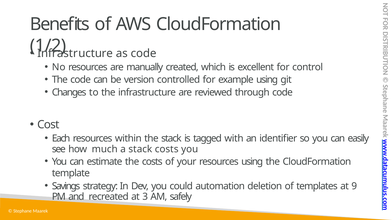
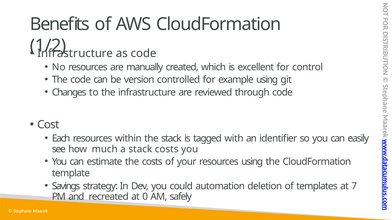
9: 9 -> 7
3: 3 -> 0
